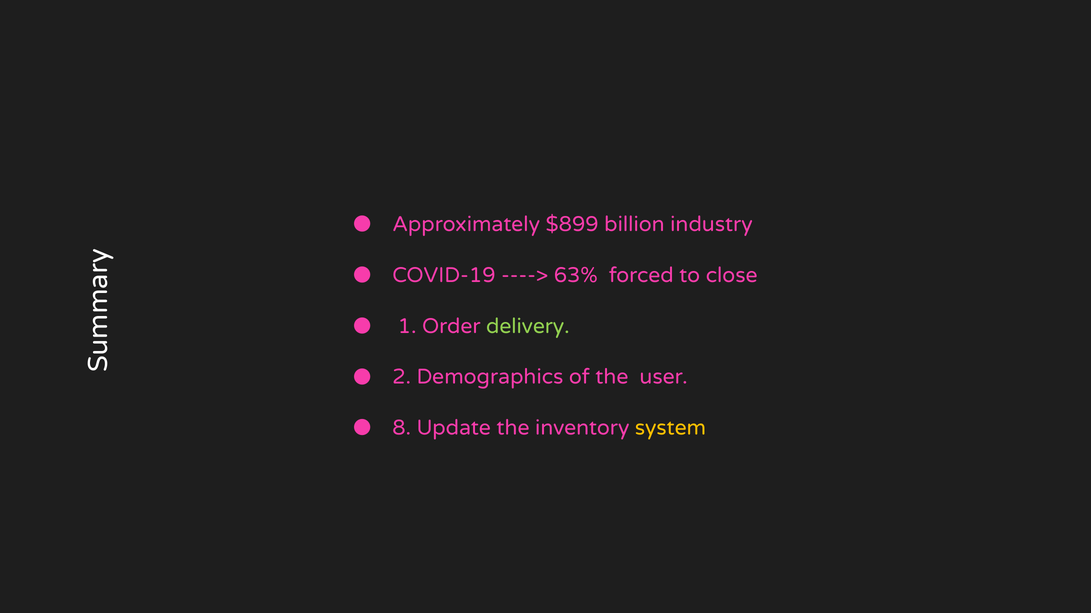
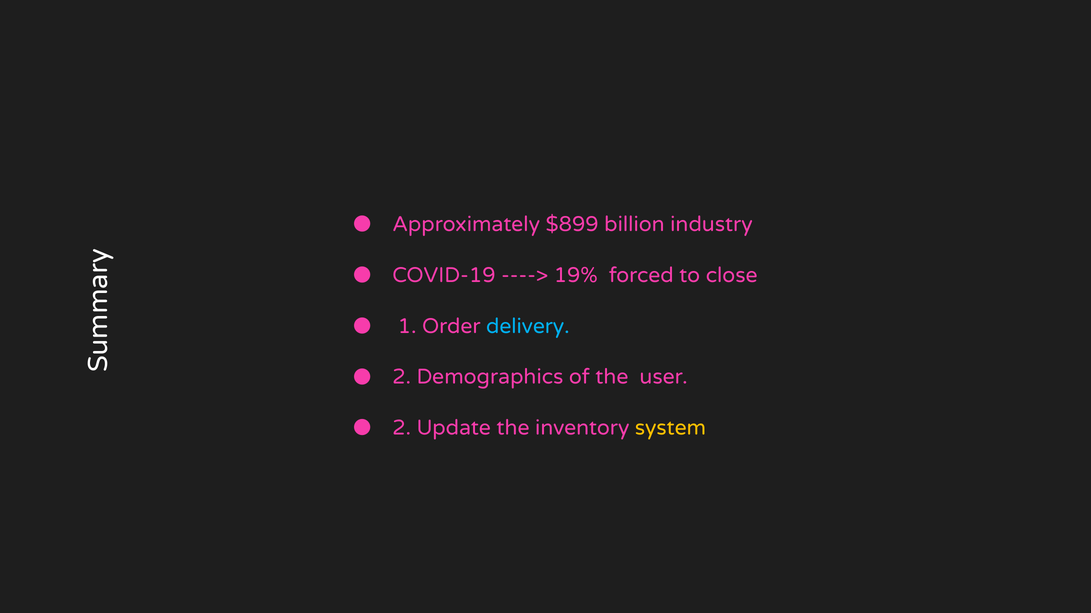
63%: 63% -> 19%
delivery colour: light green -> light blue
8 at (402, 428): 8 -> 2
